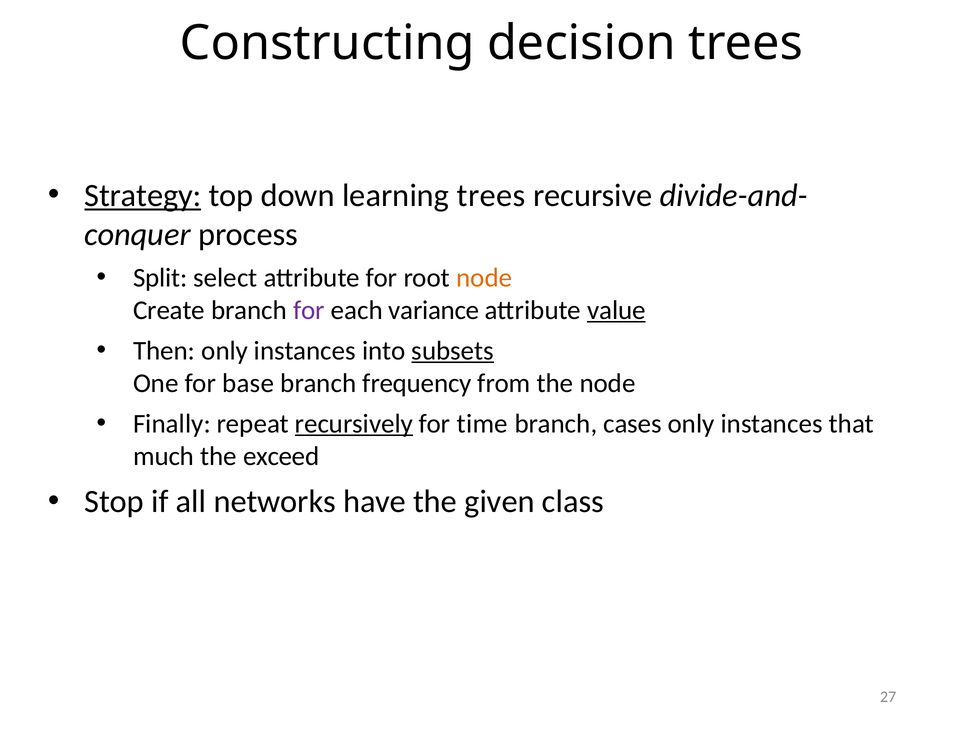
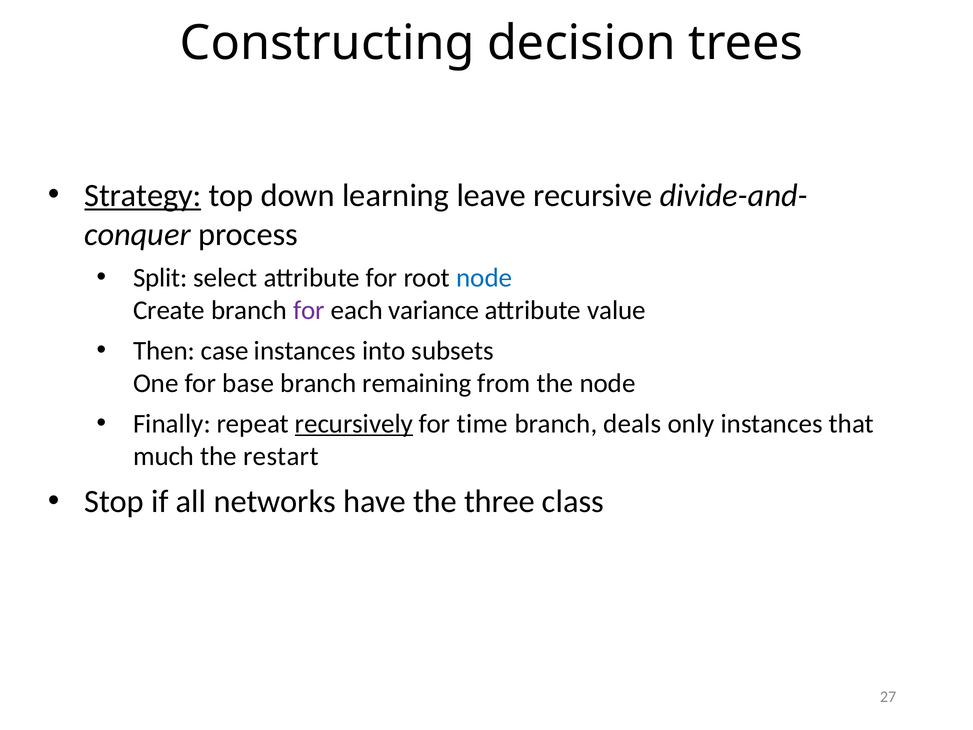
learning trees: trees -> leave
node at (484, 278) colour: orange -> blue
value underline: present -> none
Then only: only -> case
subsets underline: present -> none
frequency: frequency -> remaining
cases: cases -> deals
exceed: exceed -> restart
given: given -> three
